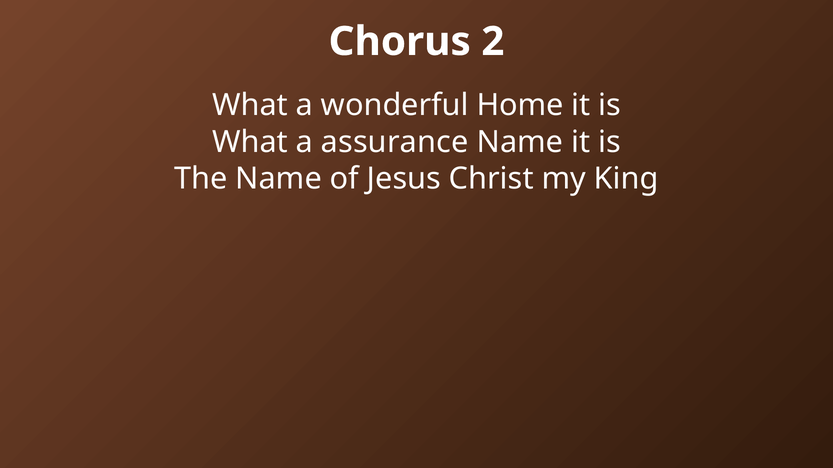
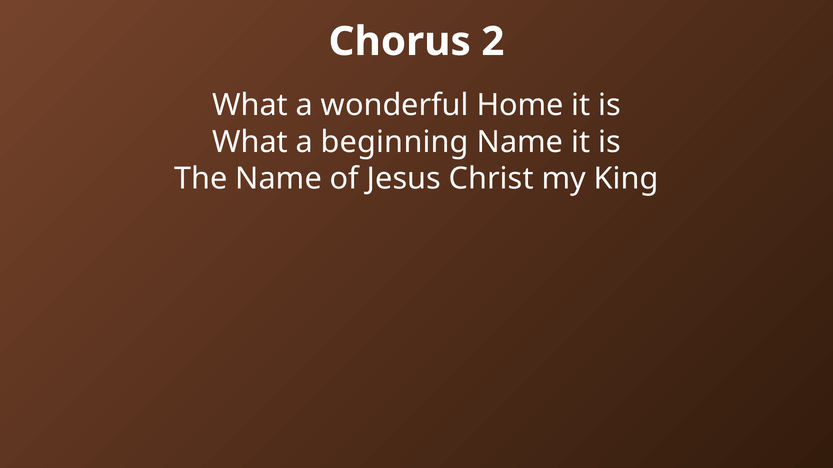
assurance: assurance -> beginning
